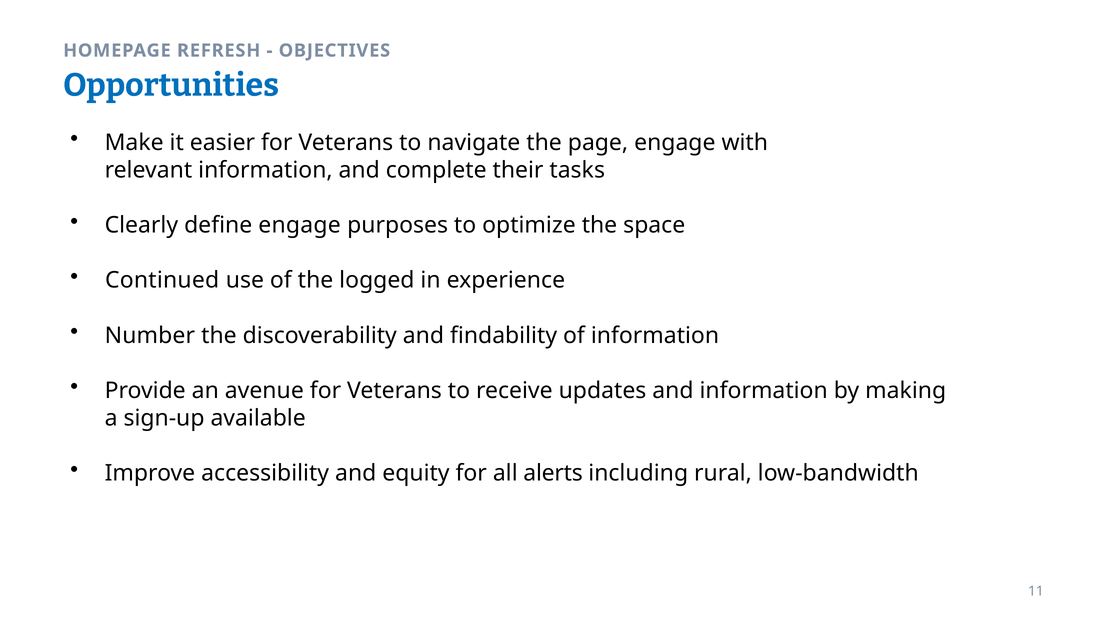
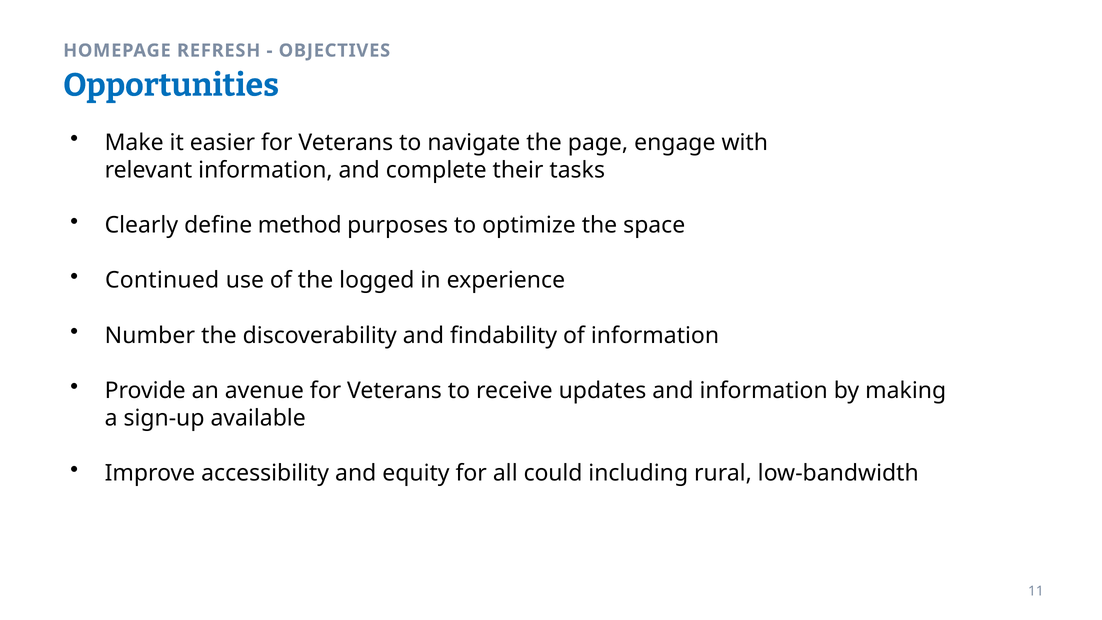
define engage: engage -> method
alerts: alerts -> could
